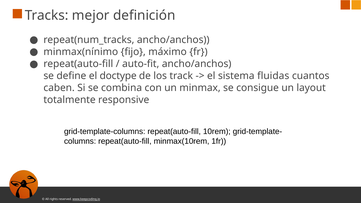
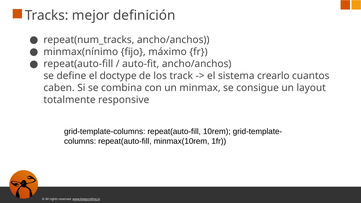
fluidas: fluidas -> crearlo
